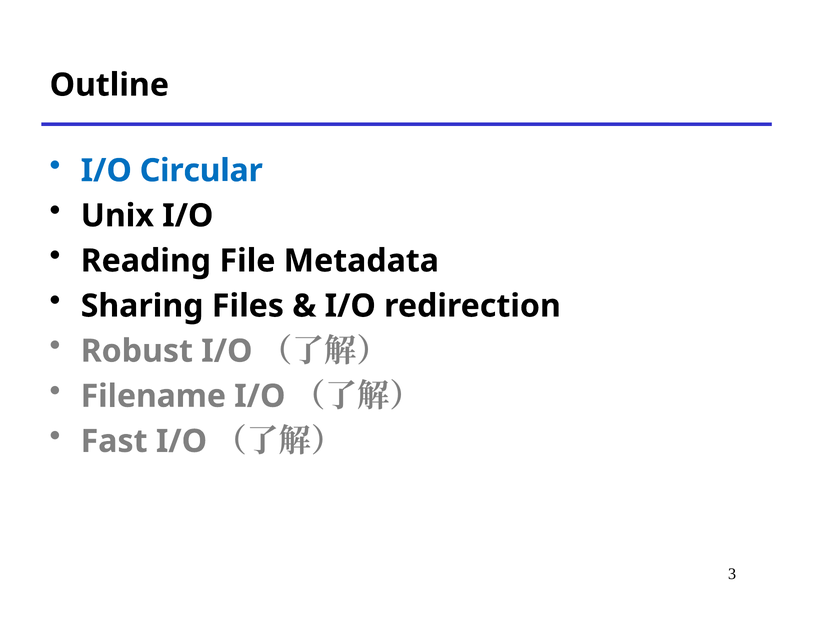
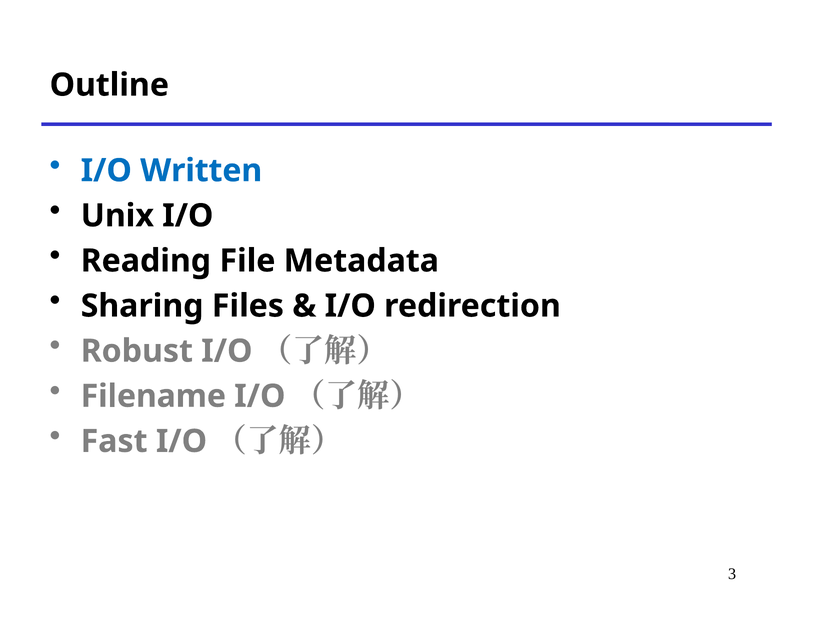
Circular: Circular -> Written
